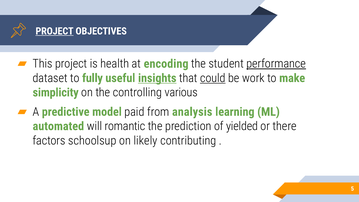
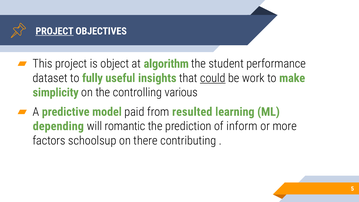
health: health -> object
encoding: encoding -> algorithm
performance underline: present -> none
insights underline: present -> none
analysis: analysis -> resulted
automated: automated -> depending
yielded: yielded -> inform
there: there -> more
likely: likely -> there
